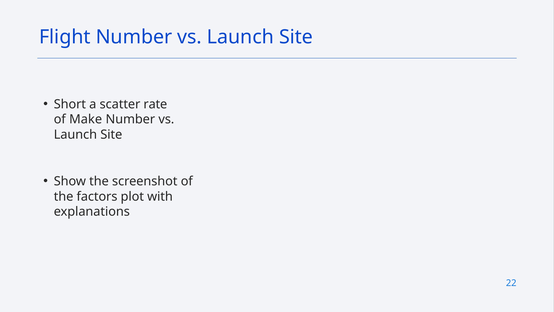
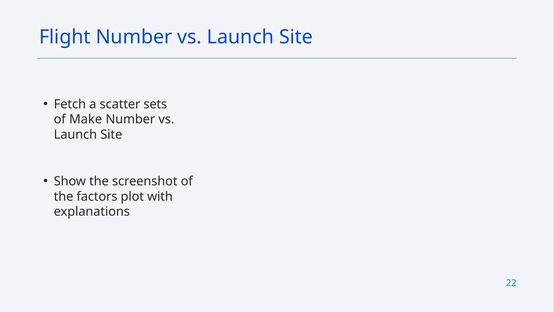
Short: Short -> Fetch
rate: rate -> sets
